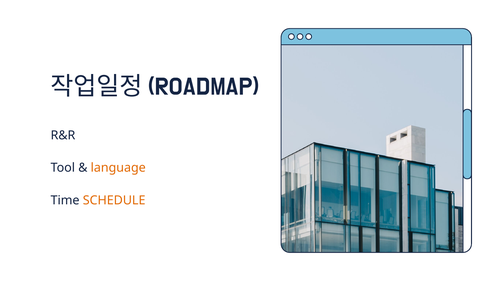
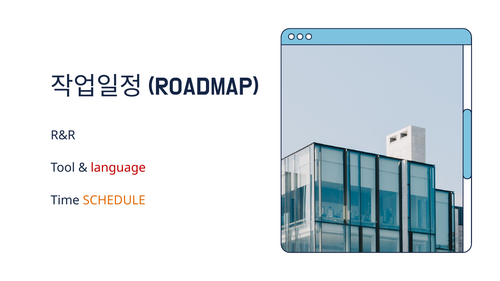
language colour: orange -> red
